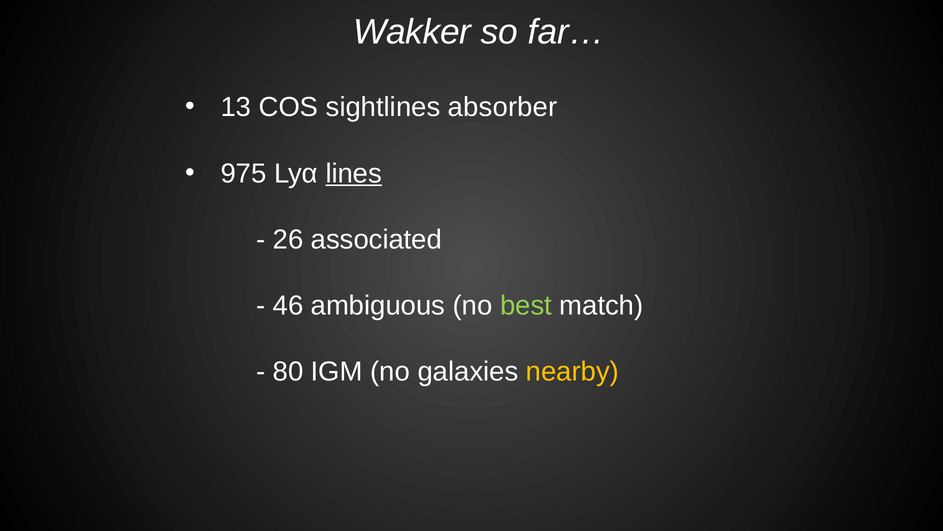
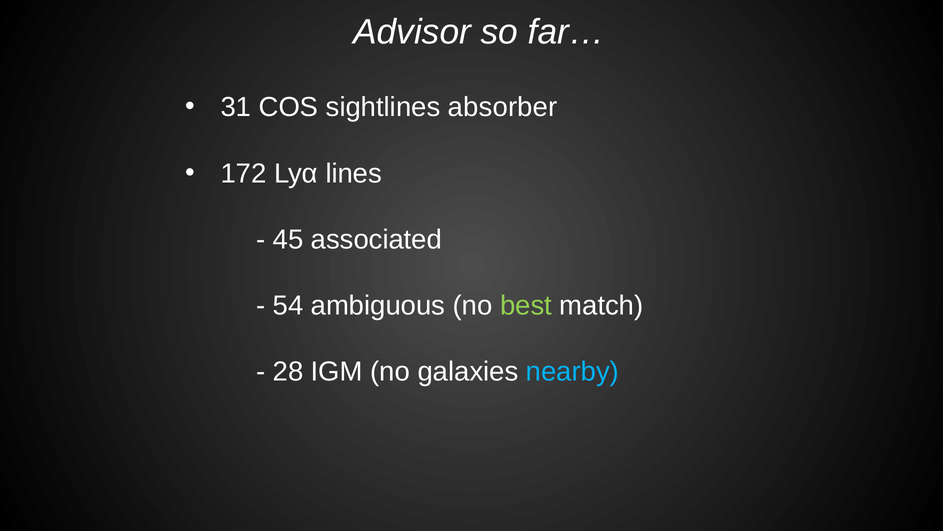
Wakker: Wakker -> Advisor
13: 13 -> 31
975: 975 -> 172
lines underline: present -> none
26: 26 -> 45
46: 46 -> 54
80: 80 -> 28
nearby colour: yellow -> light blue
